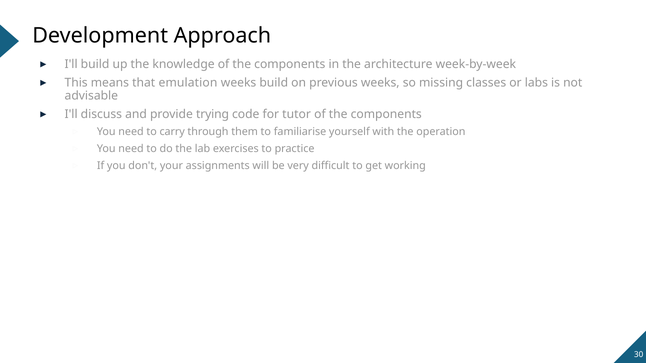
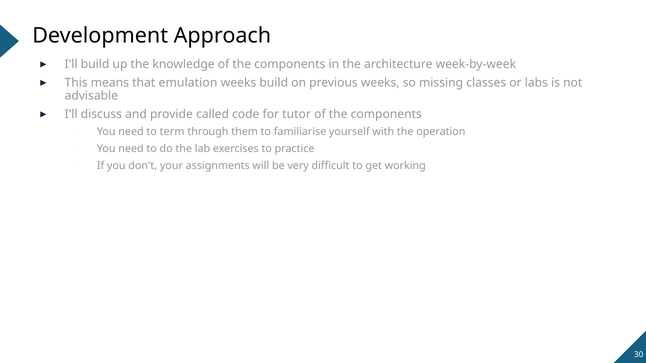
trying: trying -> called
carry: carry -> term
